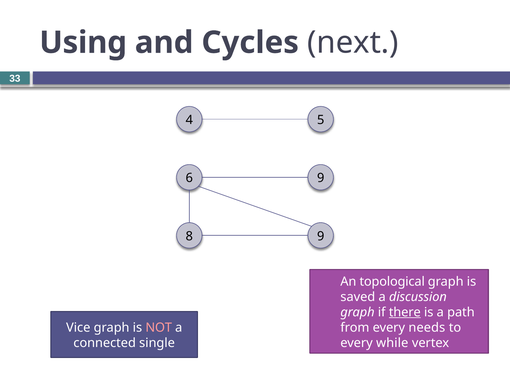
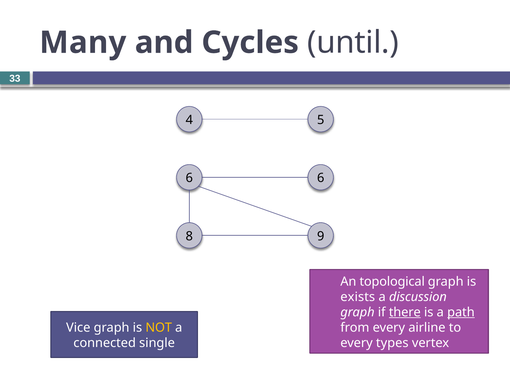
Using: Using -> Many
next: next -> until
6 9: 9 -> 6
saved: saved -> exists
path underline: none -> present
needs: needs -> airline
NOT colour: pink -> yellow
while: while -> types
